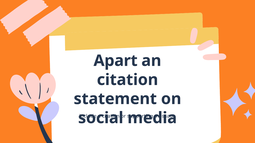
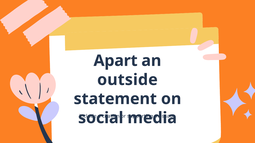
citation at (128, 80): citation -> outside
